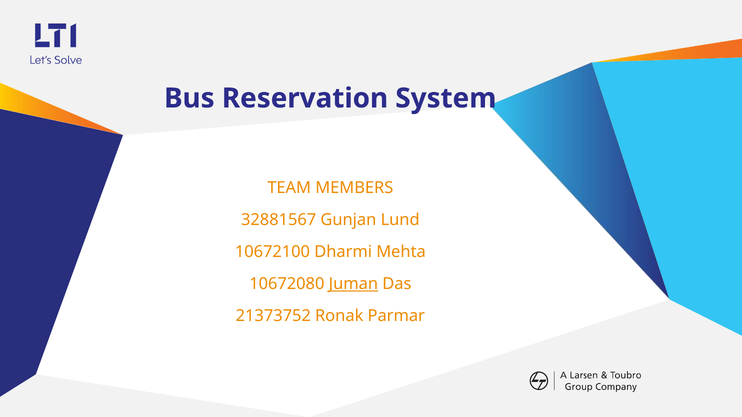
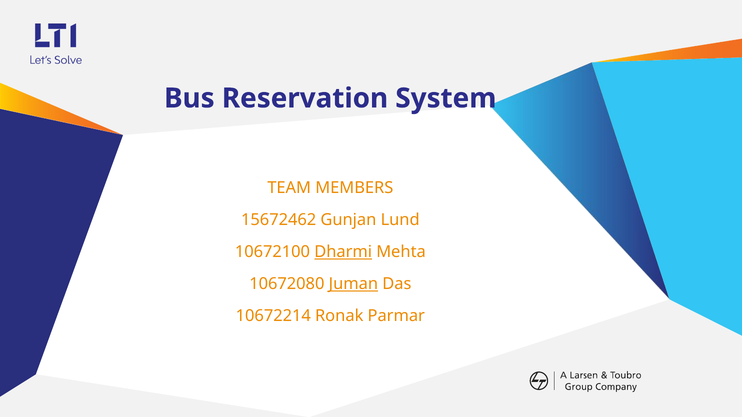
32881567: 32881567 -> 15672462
Dharmi underline: none -> present
21373752: 21373752 -> 10672214
